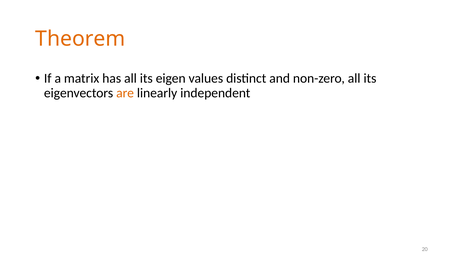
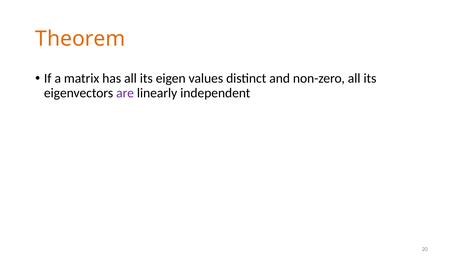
are colour: orange -> purple
